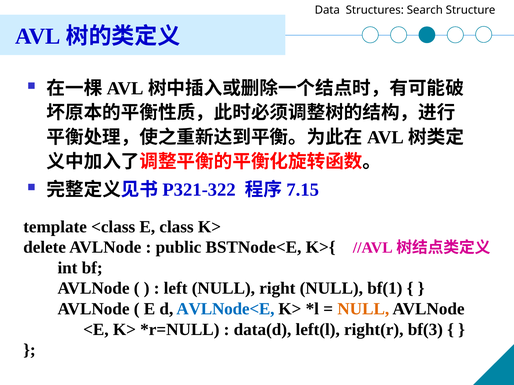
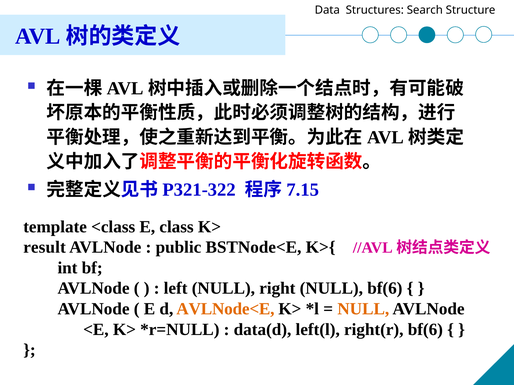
delete: delete -> result
NULL bf(1: bf(1 -> bf(6
AVLNode<E colour: blue -> orange
right(r bf(3: bf(3 -> bf(6
